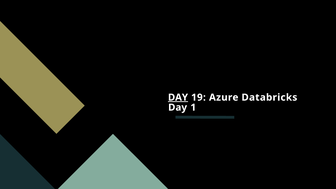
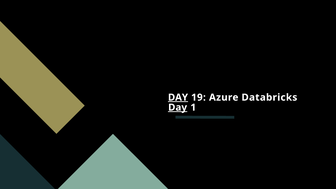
Day at (178, 107) underline: none -> present
